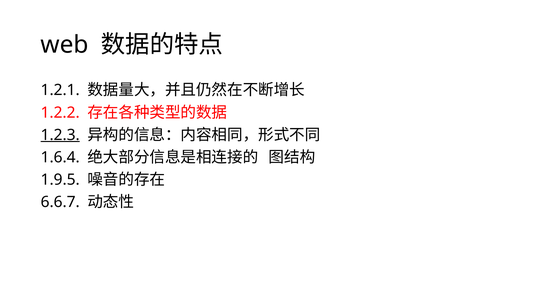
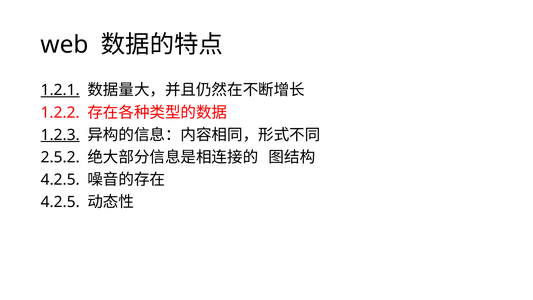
1.2.1 underline: none -> present
1.6.4: 1.6.4 -> 2.5.2
1.9.5 at (60, 180): 1.9.5 -> 4.2.5
6.6.7 at (60, 202): 6.6.7 -> 4.2.5
